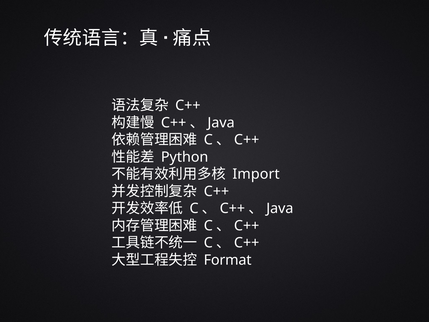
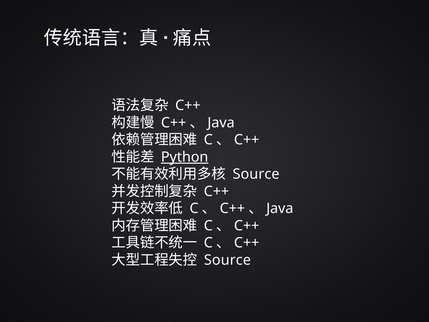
Python underline: none -> present
Import at (256, 174): Import -> Source
Format at (228, 260): Format -> Source
